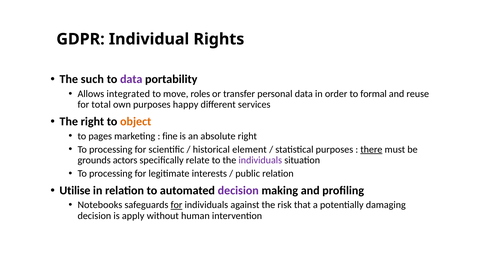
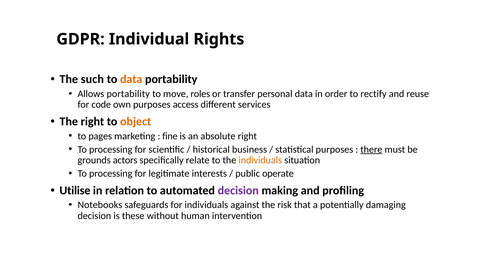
data at (131, 79) colour: purple -> orange
Allows integrated: integrated -> portability
formal: formal -> rectify
total: total -> code
happy: happy -> access
element: element -> business
individuals at (260, 160) colour: purple -> orange
public relation: relation -> operate
for at (177, 205) underline: present -> none
apply: apply -> these
